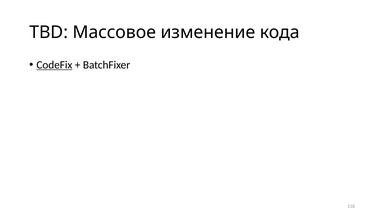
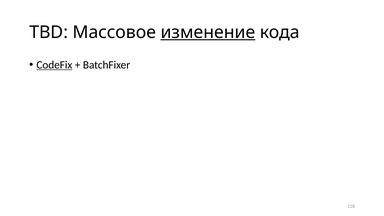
изменение underline: none -> present
